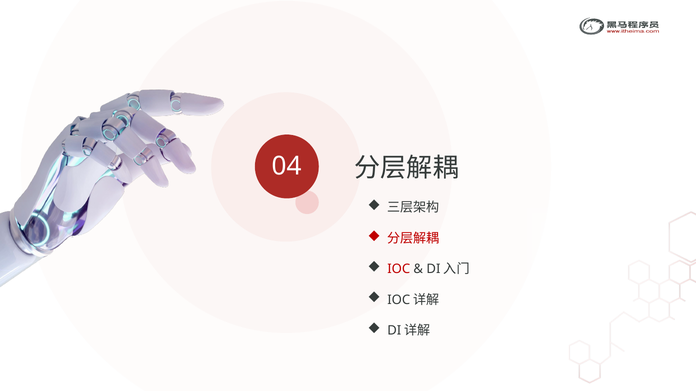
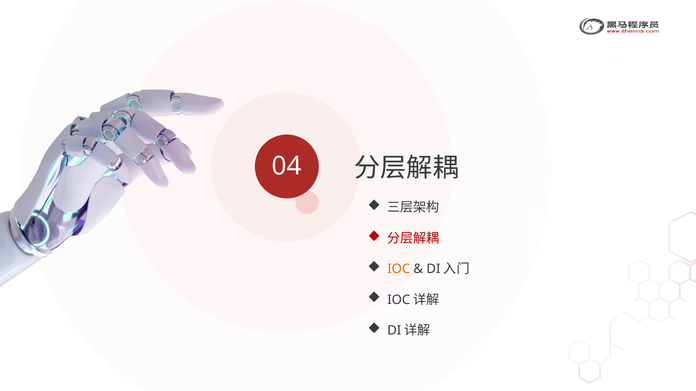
IOC colour: red -> orange
